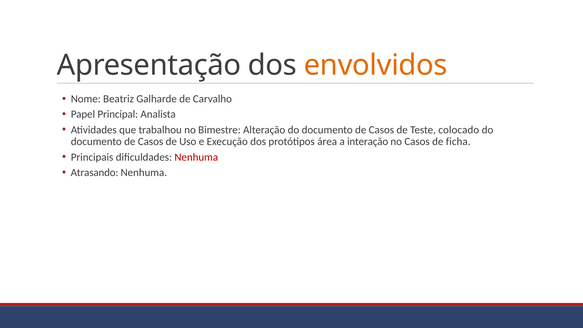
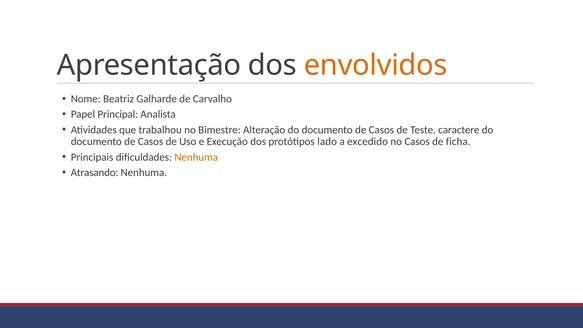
colocado: colocado -> caractere
área: área -> lado
interação: interação -> excedido
Nenhuma at (196, 157) colour: red -> orange
